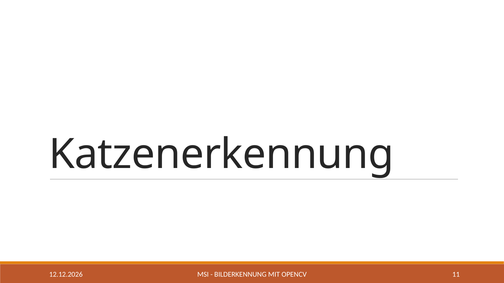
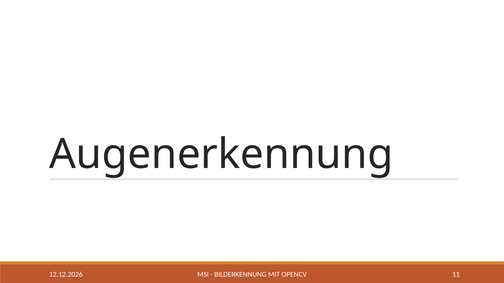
Katzenerkennung: Katzenerkennung -> Augenerkennung
